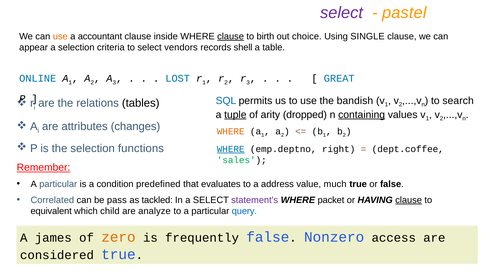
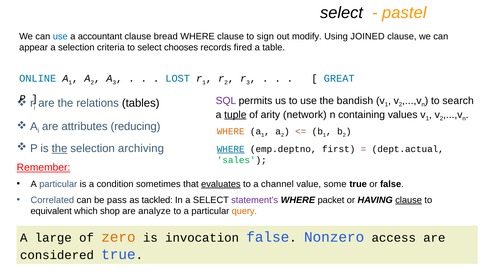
select at (342, 13) colour: purple -> black
use at (60, 36) colour: orange -> blue
inside: inside -> bread
clause at (231, 36) underline: present -> none
birth: birth -> sign
choice: choice -> modify
SINGLE: SINGLE -> JOINED
vendors: vendors -> chooses
shell: shell -> fired
SQL colour: blue -> purple
dropped: dropped -> network
containing underline: present -> none
changes: changes -> reducing
the at (60, 148) underline: none -> present
functions: functions -> archiving
right: right -> first
dept.coffee: dept.coffee -> dept.actual
predefined: predefined -> sometimes
evaluates underline: none -> present
address: address -> channel
much: much -> some
child: child -> shop
query colour: blue -> orange
james: james -> large
frequently: frequently -> invocation
